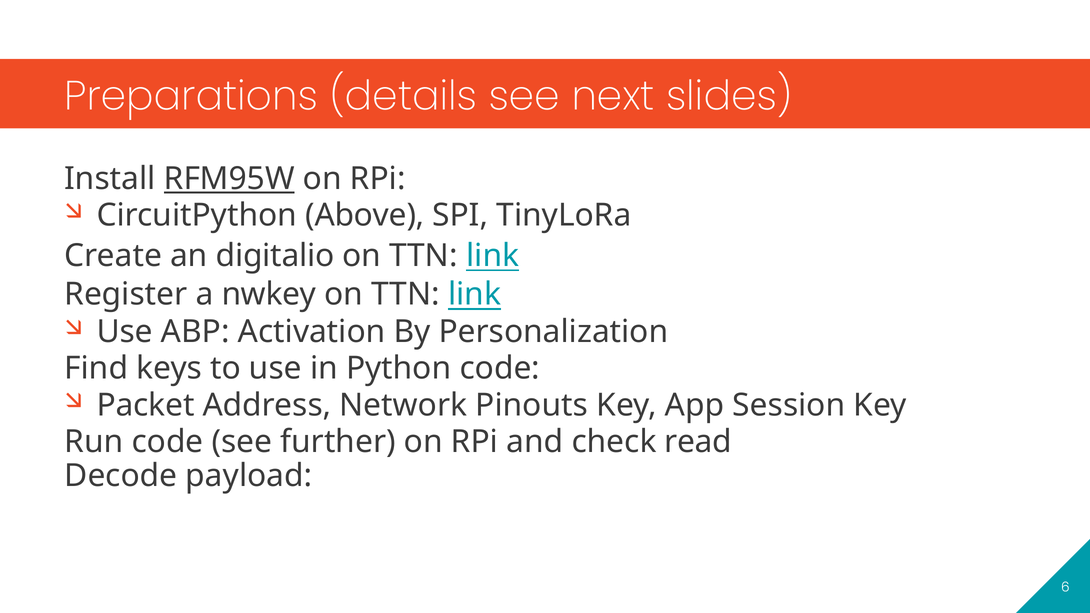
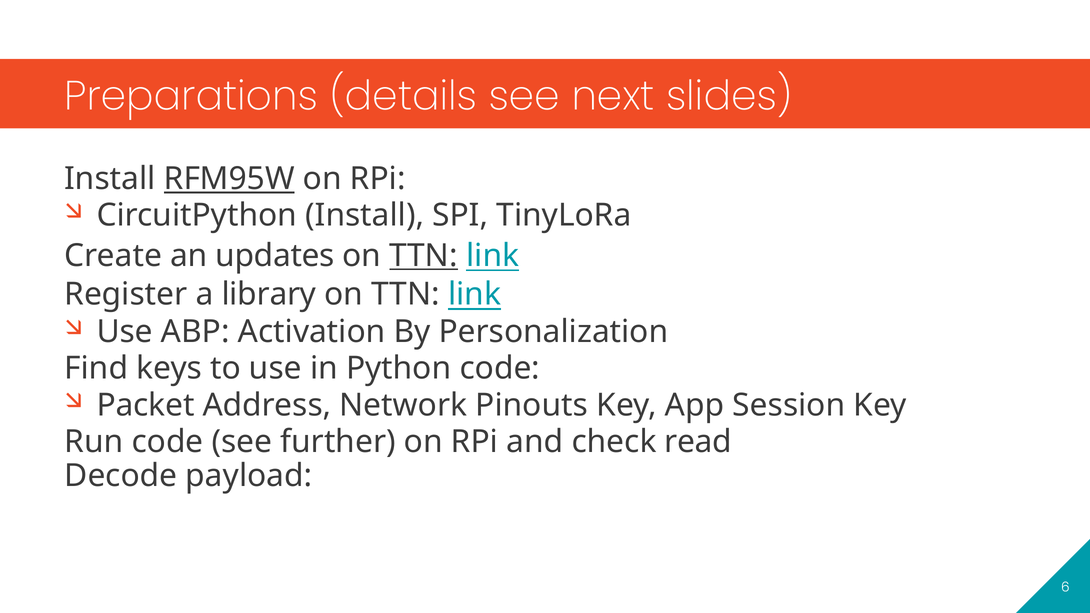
CircuitPython Above: Above -> Install
digitalio: digitalio -> updates
TTN at (423, 256) underline: none -> present
nwkey: nwkey -> library
